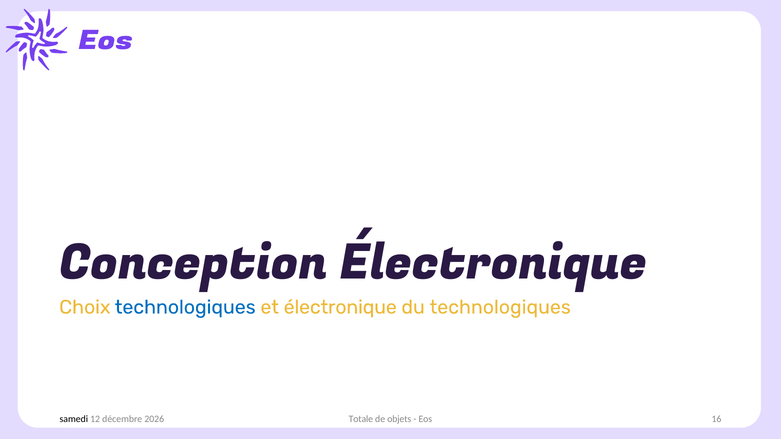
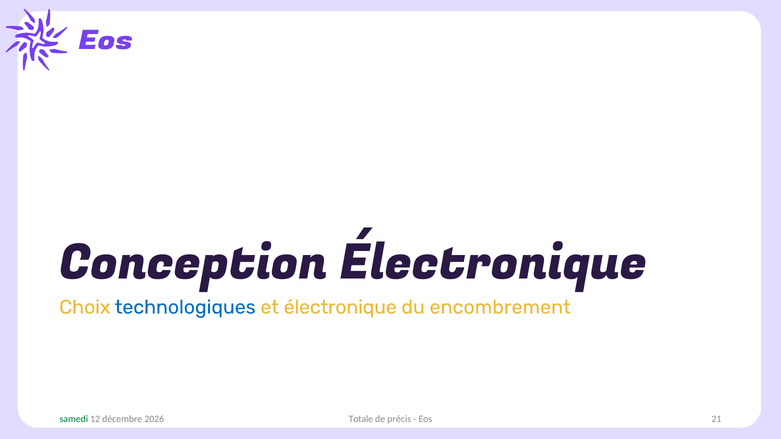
du technologiques: technologiques -> encombrement
samedi colour: black -> green
objets: objets -> précis
16: 16 -> 21
